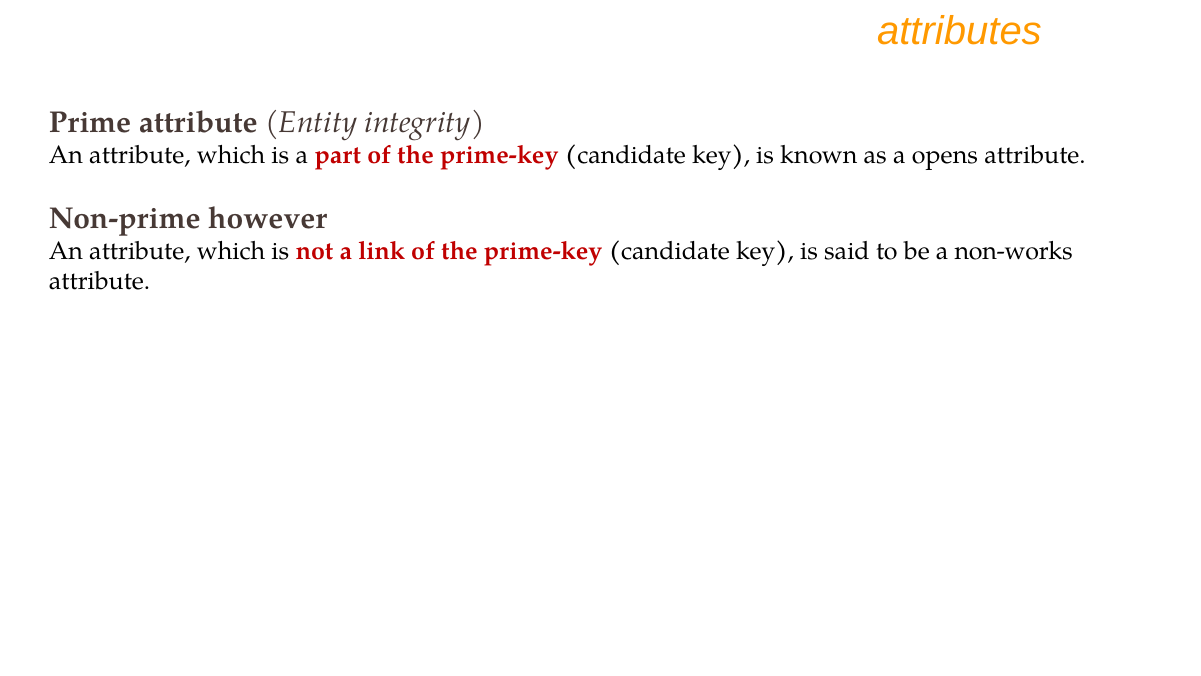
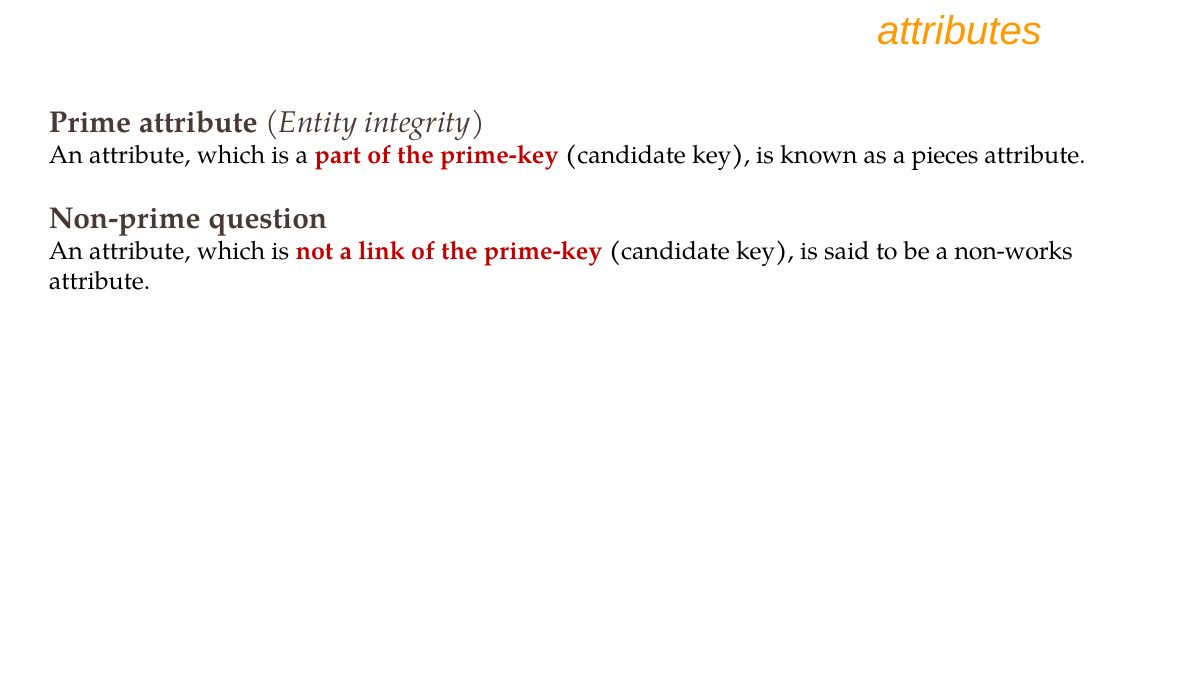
opens: opens -> pieces
however: however -> question
